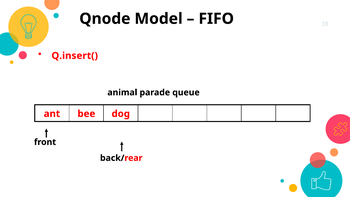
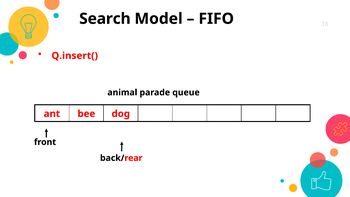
Qnode: Qnode -> Search
